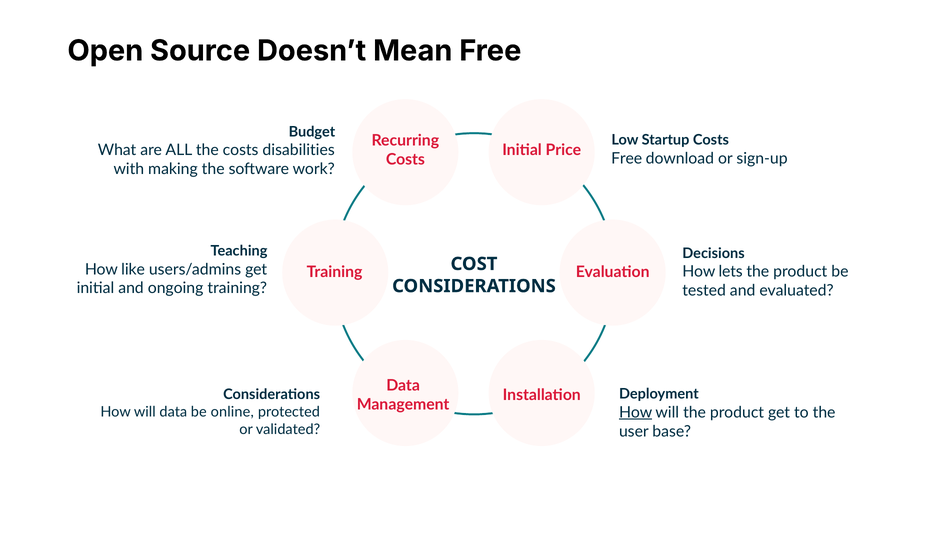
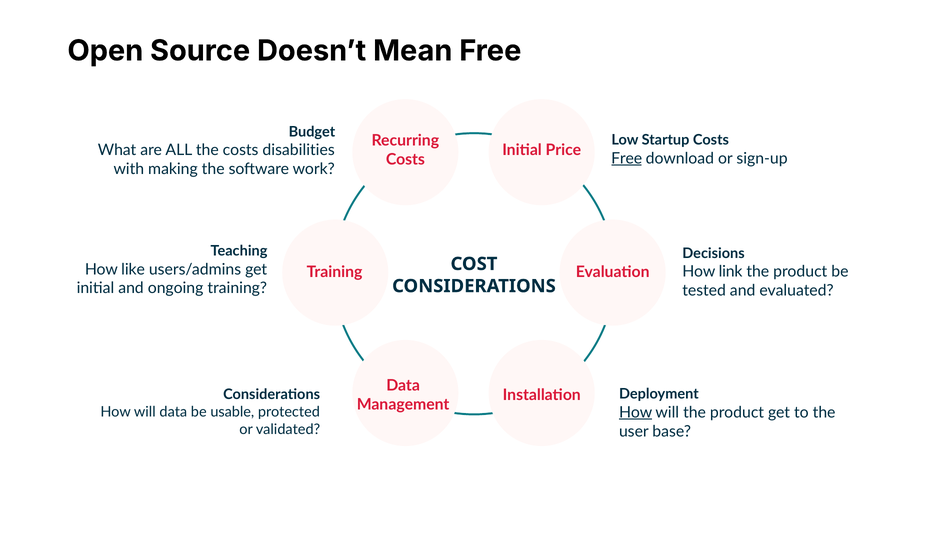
Free at (627, 158) underline: none -> present
lets: lets -> link
online: online -> usable
